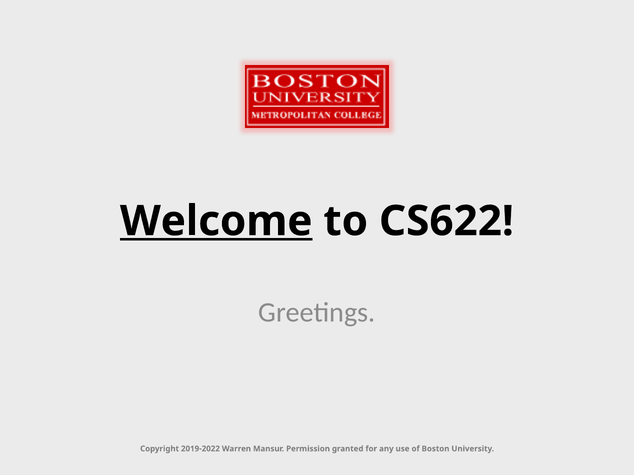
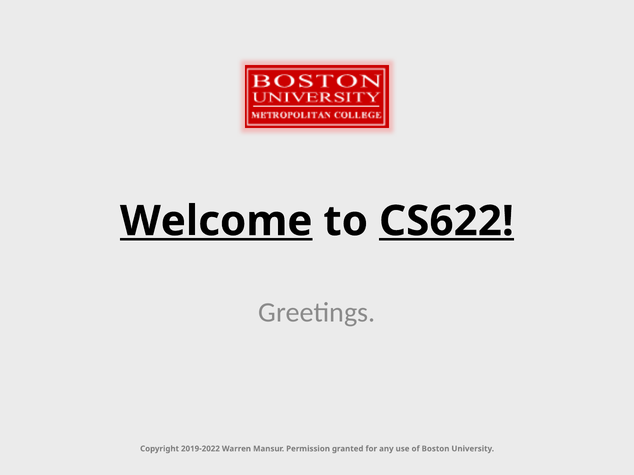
CS622 underline: none -> present
